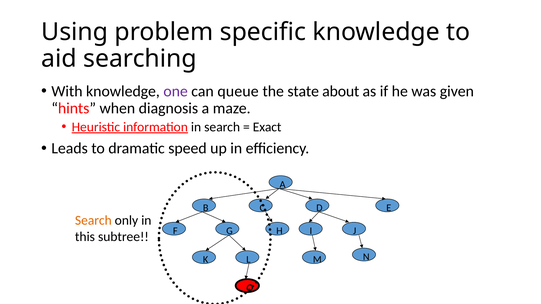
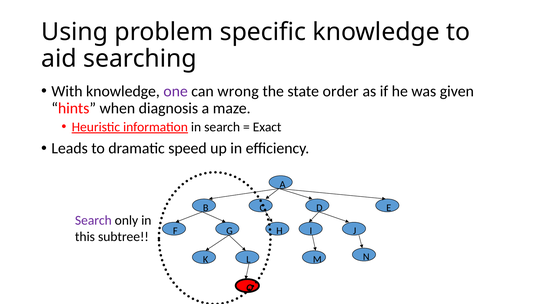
queue: queue -> wrong
about: about -> order
Search at (93, 221) colour: orange -> purple
